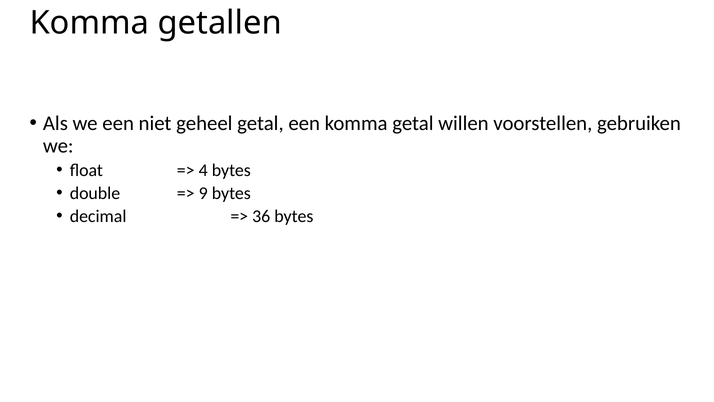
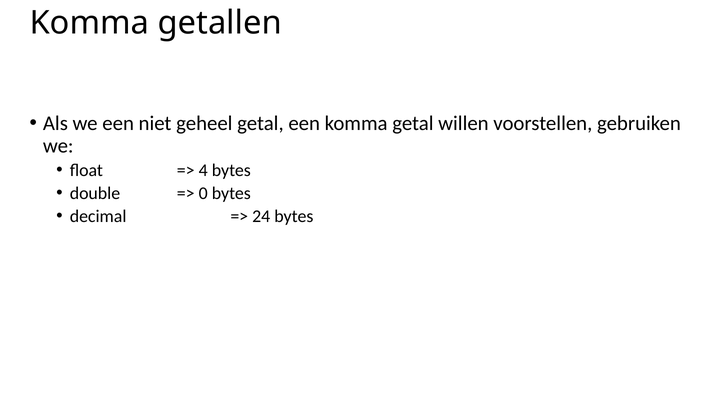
9: 9 -> 0
36: 36 -> 24
